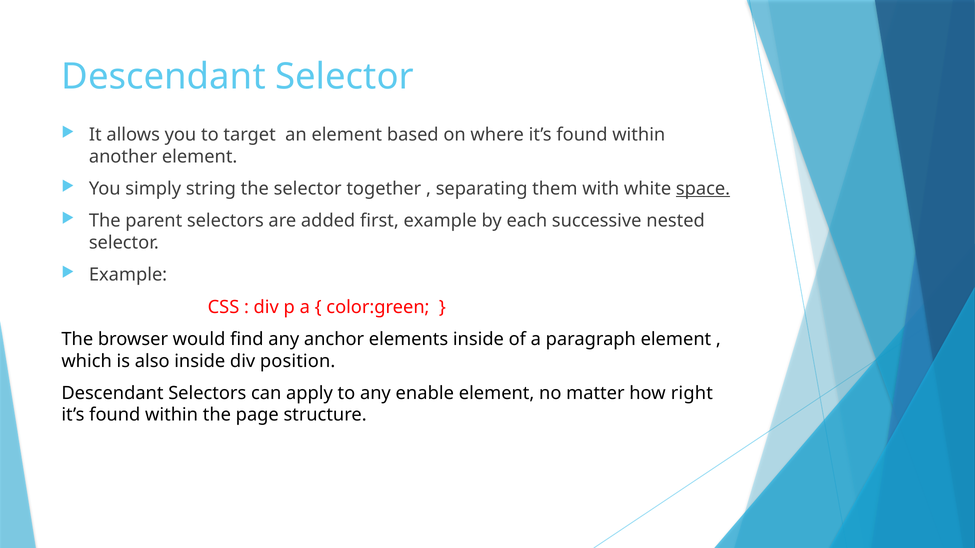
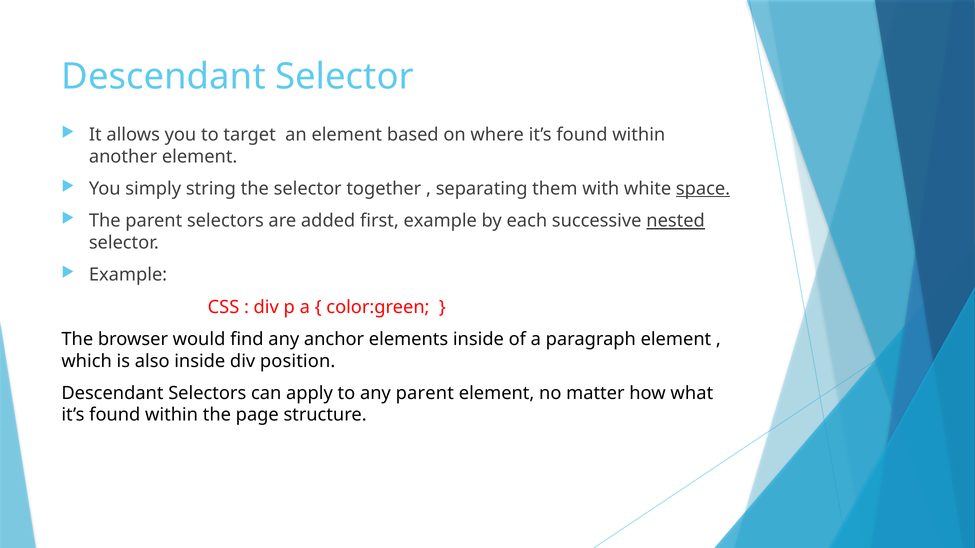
nested underline: none -> present
any enable: enable -> parent
right: right -> what
